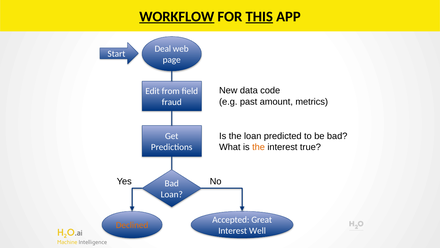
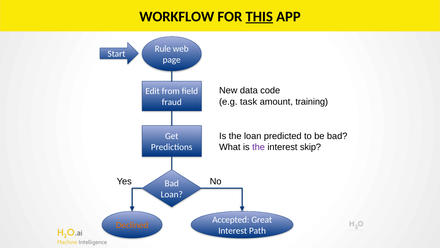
WORKFLOW underline: present -> none
Deal: Deal -> Rule
past: past -> task
metrics: metrics -> training
the at (259, 147) colour: orange -> purple
true: true -> skip
Well: Well -> Path
